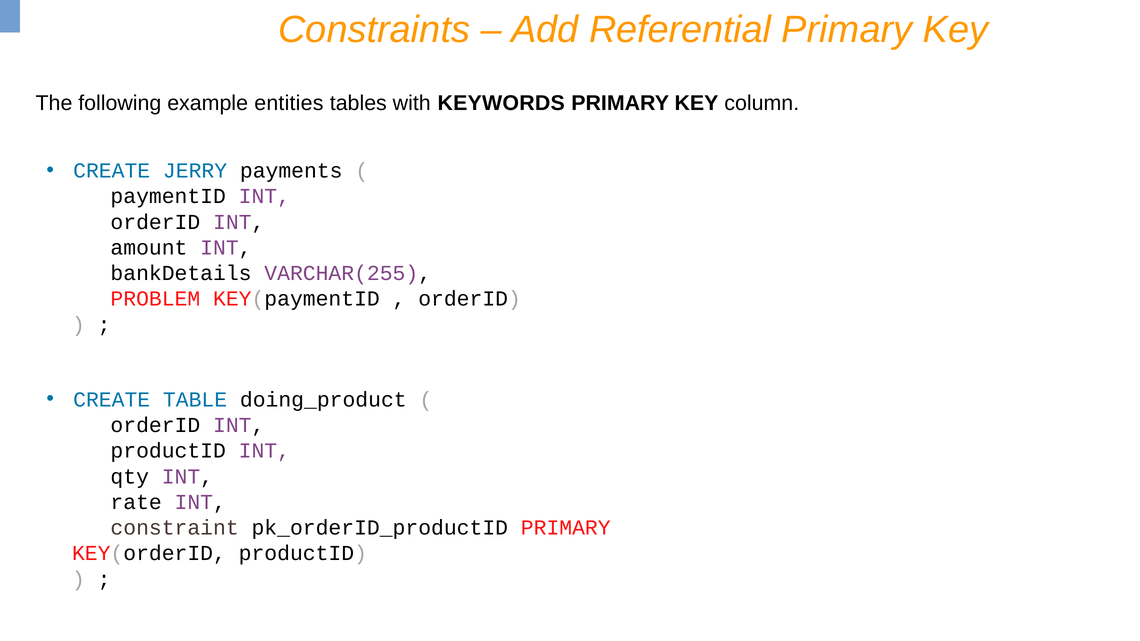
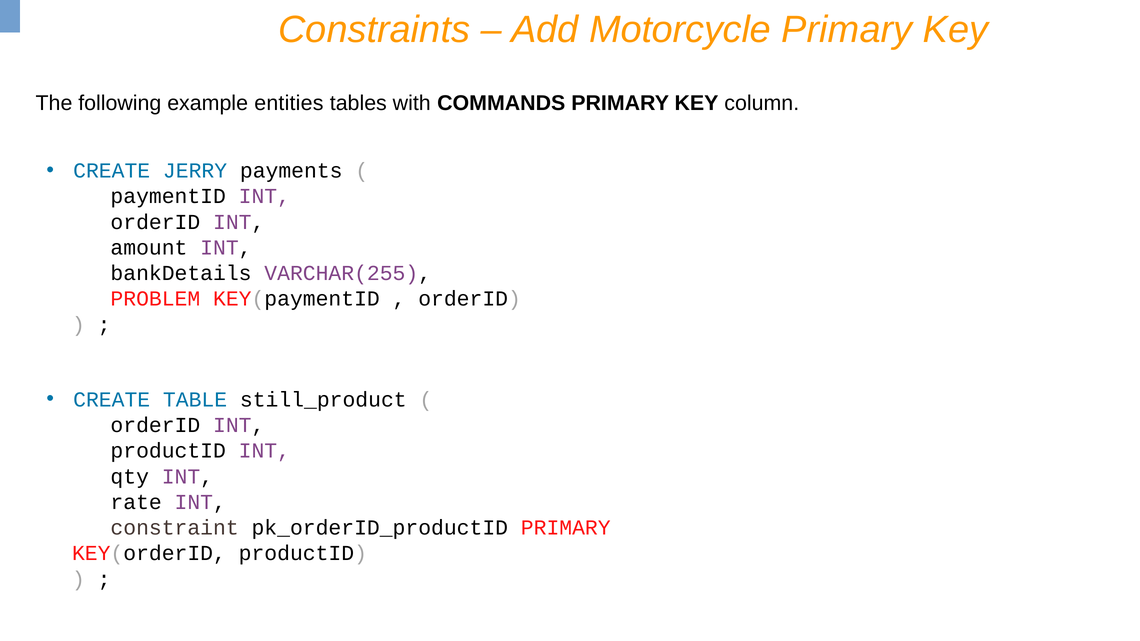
Referential: Referential -> Motorcycle
KEYWORDS: KEYWORDS -> COMMANDS
doing_product: doing_product -> still_product
